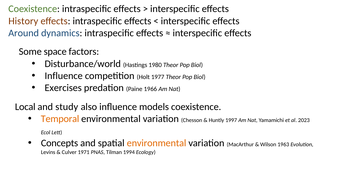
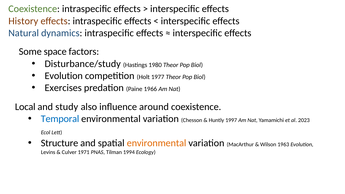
Around: Around -> Natural
Disturbance/world: Disturbance/world -> Disturbance/study
Influence at (64, 76): Influence -> Evolution
models: models -> around
Temporal colour: orange -> blue
Concepts: Concepts -> Structure
